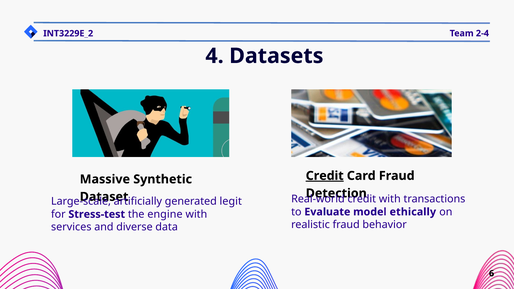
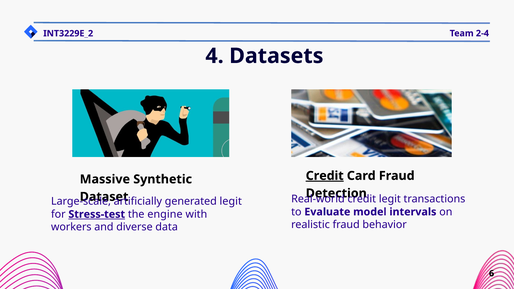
with at (390, 199): with -> legit
ethically: ethically -> intervals
Stress-test underline: none -> present
services: services -> workers
